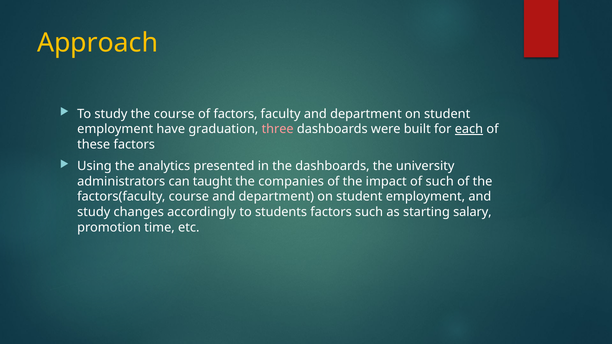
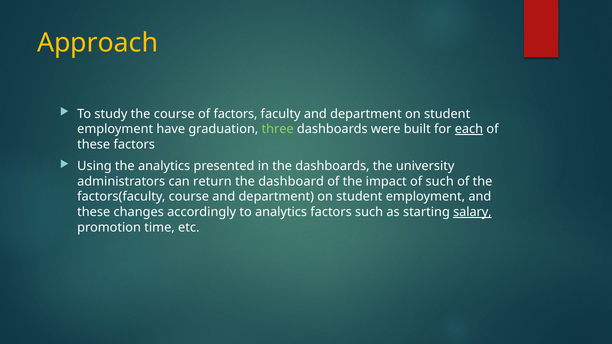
three colour: pink -> light green
taught: taught -> return
companies: companies -> dashboard
study at (94, 212): study -> these
to students: students -> analytics
salary underline: none -> present
